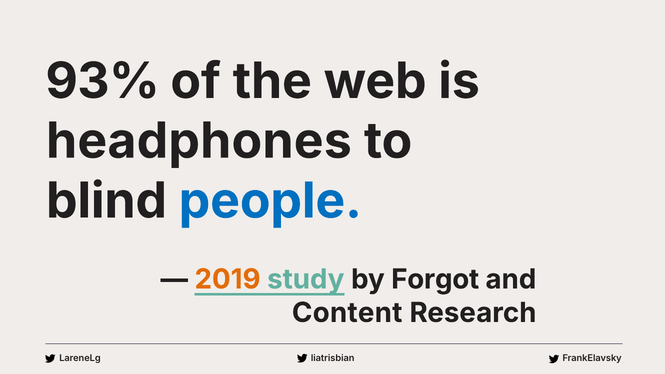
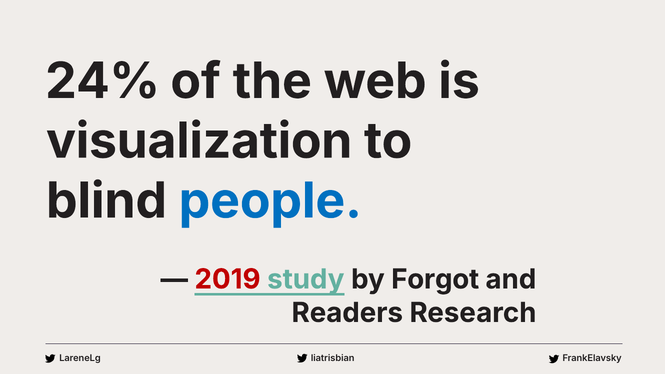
93%: 93% -> 24%
headphones: headphones -> visualization
2019 colour: orange -> red
Content: Content -> Readers
